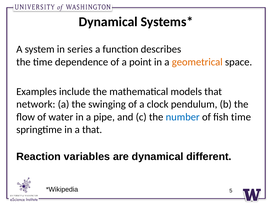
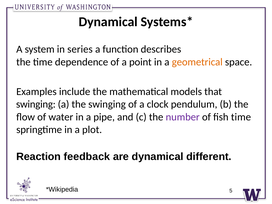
network at (36, 104): network -> swinging
number colour: blue -> purple
a that: that -> plot
variables: variables -> feedback
